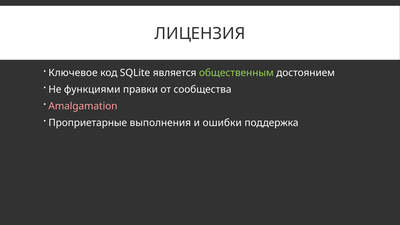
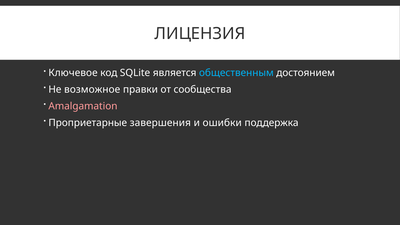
общественным colour: light green -> light blue
функциями: функциями -> возможное
выполнения: выполнения -> завершения
